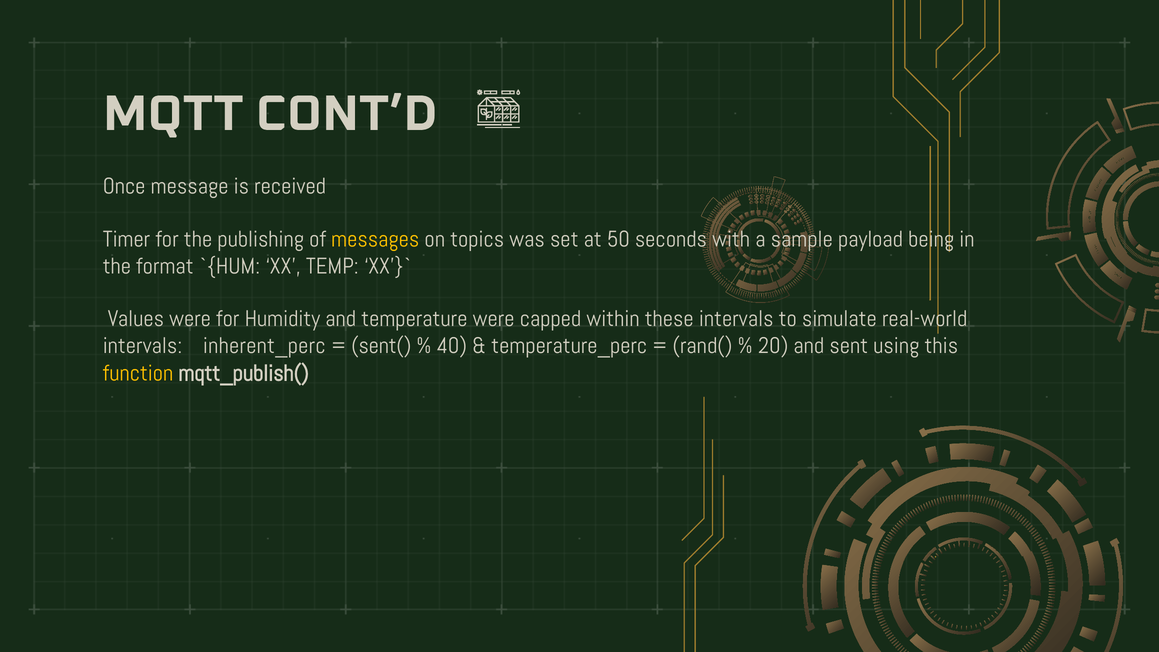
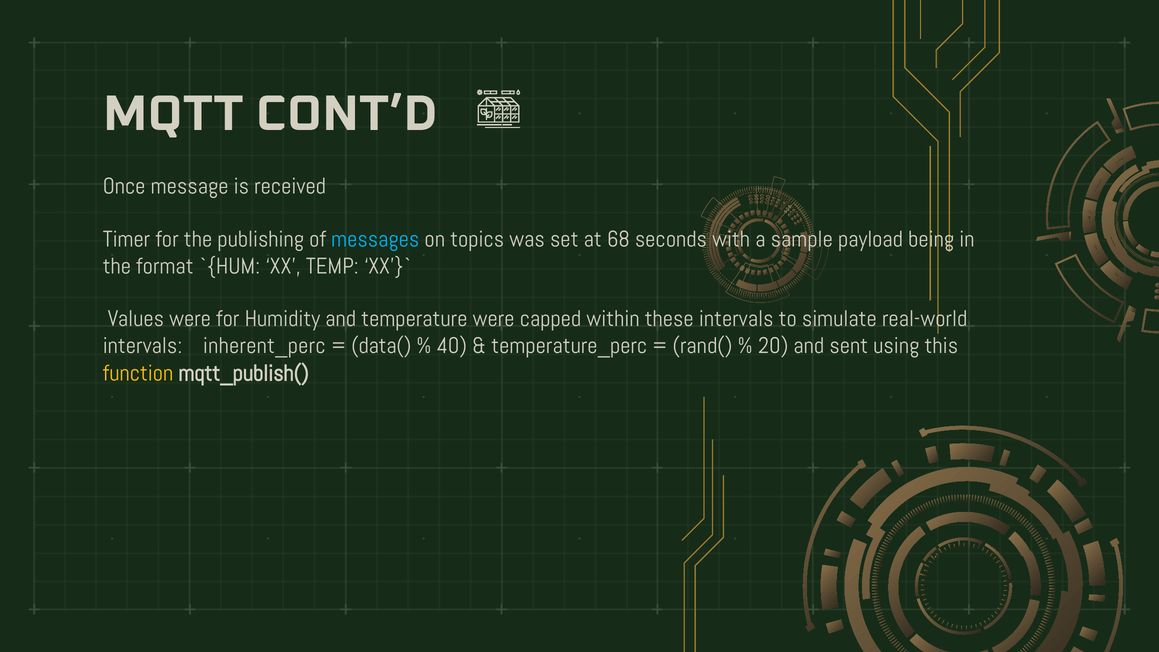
messages colour: yellow -> light blue
50: 50 -> 68
sent(: sent( -> data(
